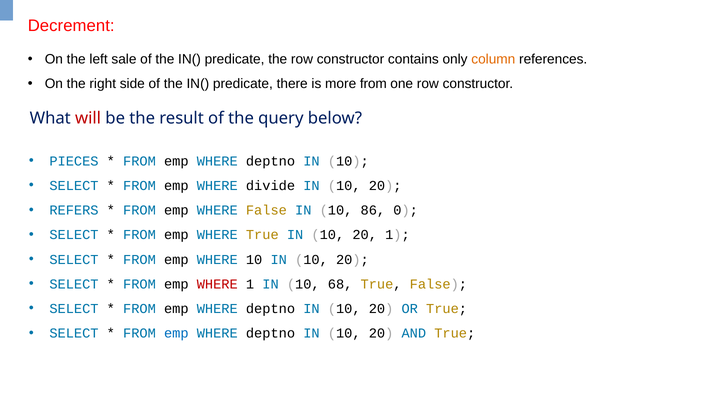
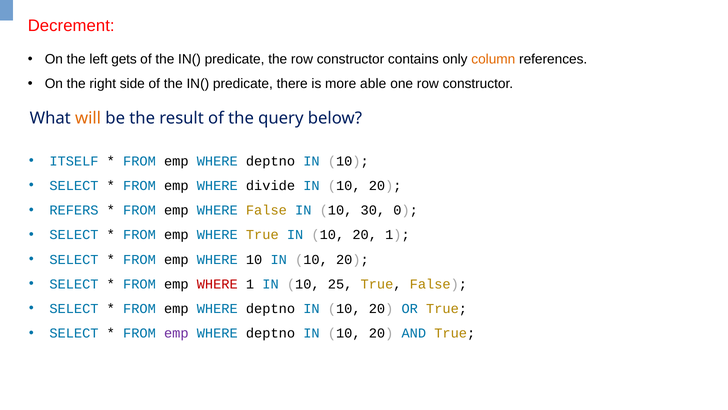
sale: sale -> gets
more from: from -> able
will colour: red -> orange
PIECES: PIECES -> ITSELF
86: 86 -> 30
68: 68 -> 25
emp at (176, 333) colour: blue -> purple
